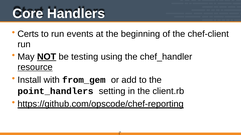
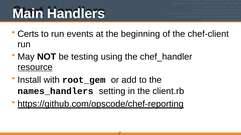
Core: Core -> Main
NOT underline: present -> none
from_gem: from_gem -> root_gem
point_handlers: point_handlers -> names_handlers
